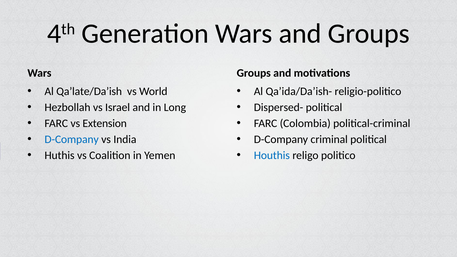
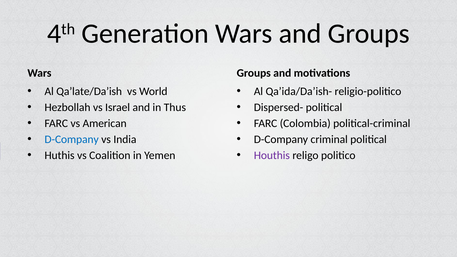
Long: Long -> Thus
Extension: Extension -> American
Houthis colour: blue -> purple
